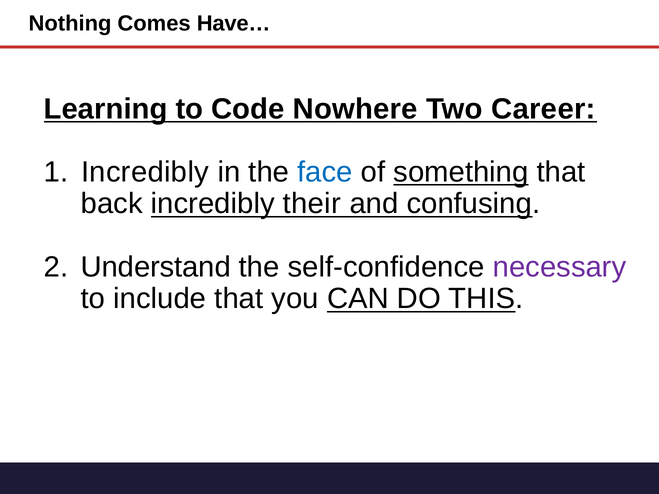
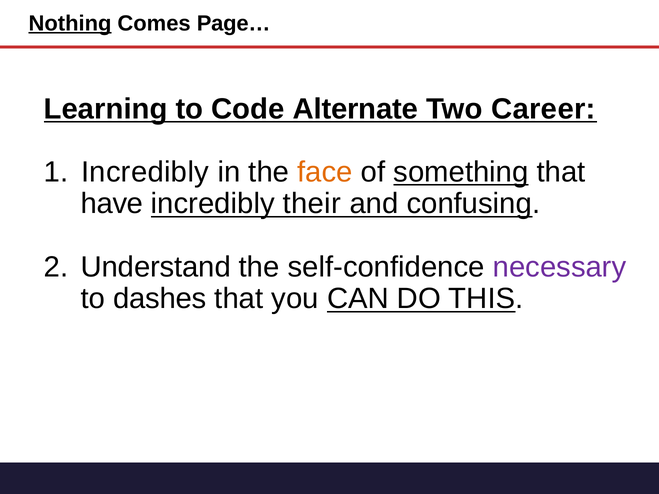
Nothing underline: none -> present
Have…: Have… -> Page…
Nowhere: Nowhere -> Alternate
face colour: blue -> orange
back: back -> have
include: include -> dashes
